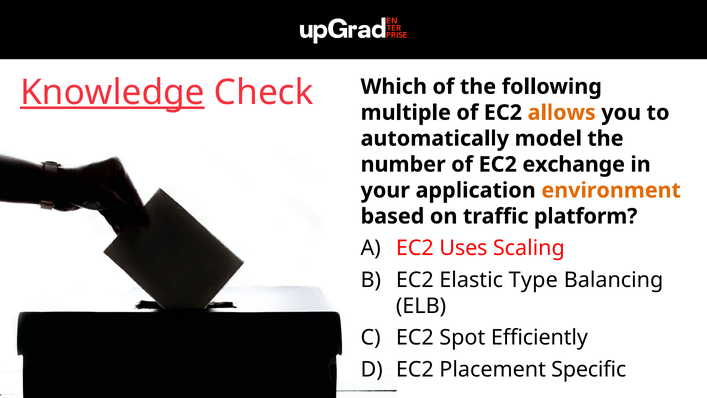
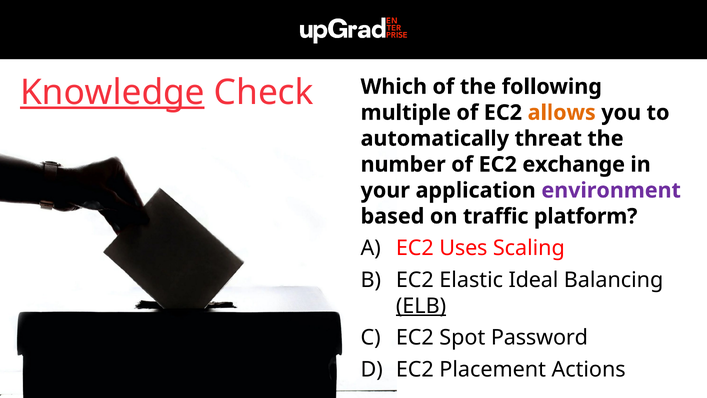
model: model -> threat
environment colour: orange -> purple
Type: Type -> Ideal
ELB underline: none -> present
Efficiently: Efficiently -> Password
Specific: Specific -> Actions
